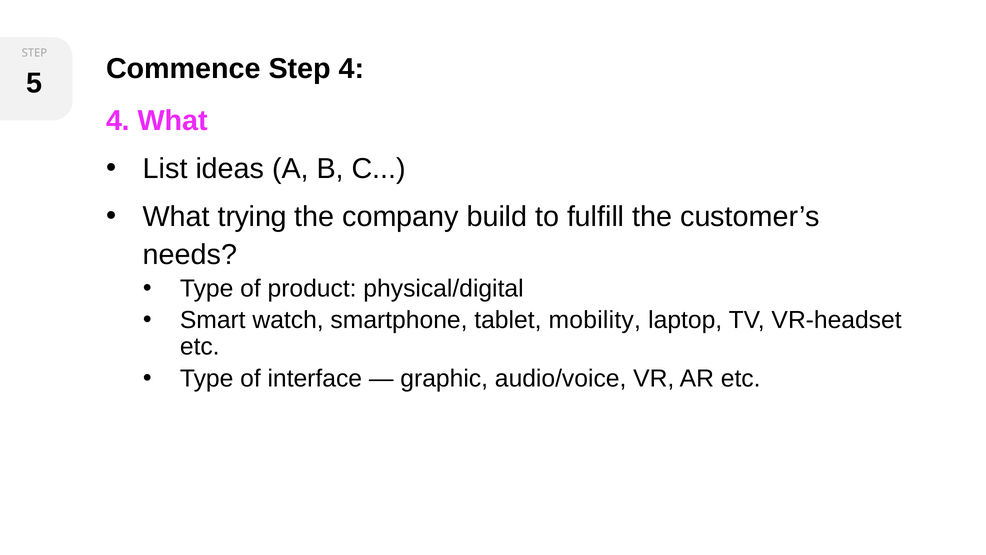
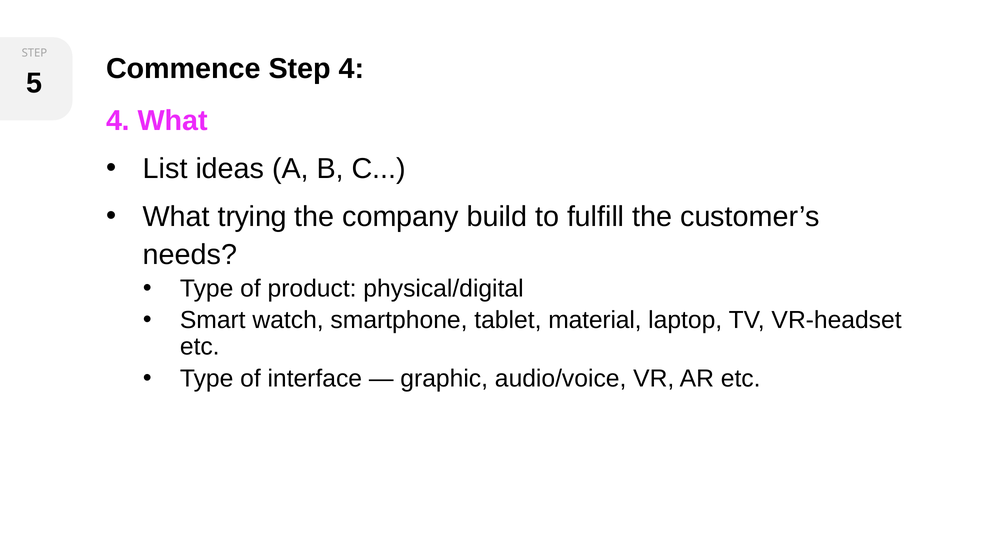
mobility: mobility -> material
